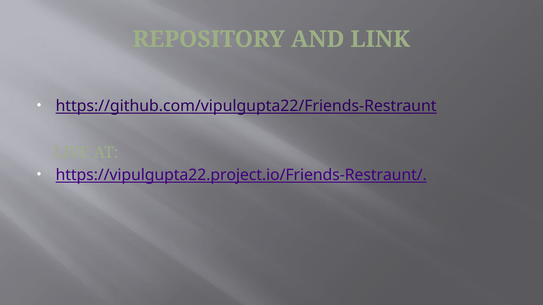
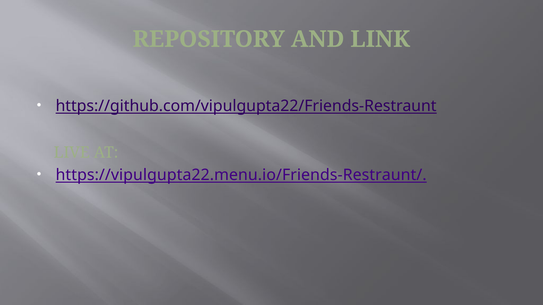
https://vipulgupta22.project.io/Friends-Restraunt/: https://vipulgupta22.project.io/Friends-Restraunt/ -> https://vipulgupta22.menu.io/Friends-Restraunt/
